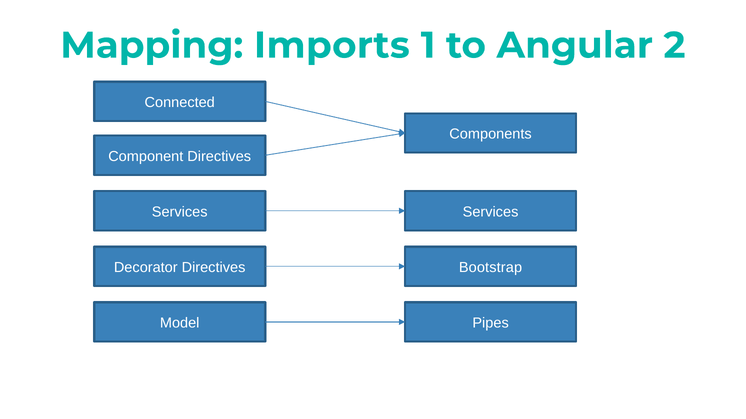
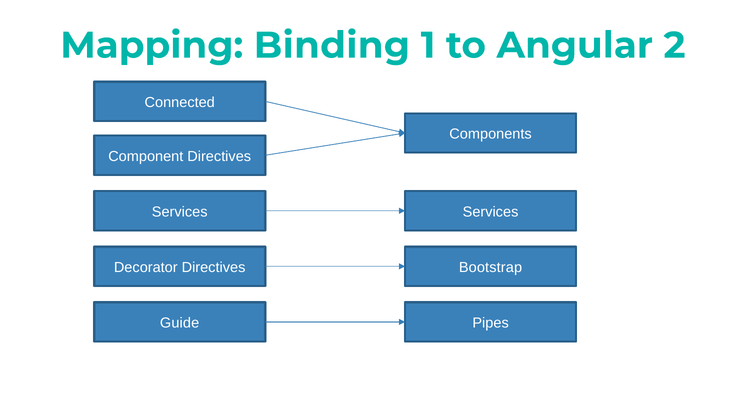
Imports: Imports -> Binding
Model: Model -> Guide
